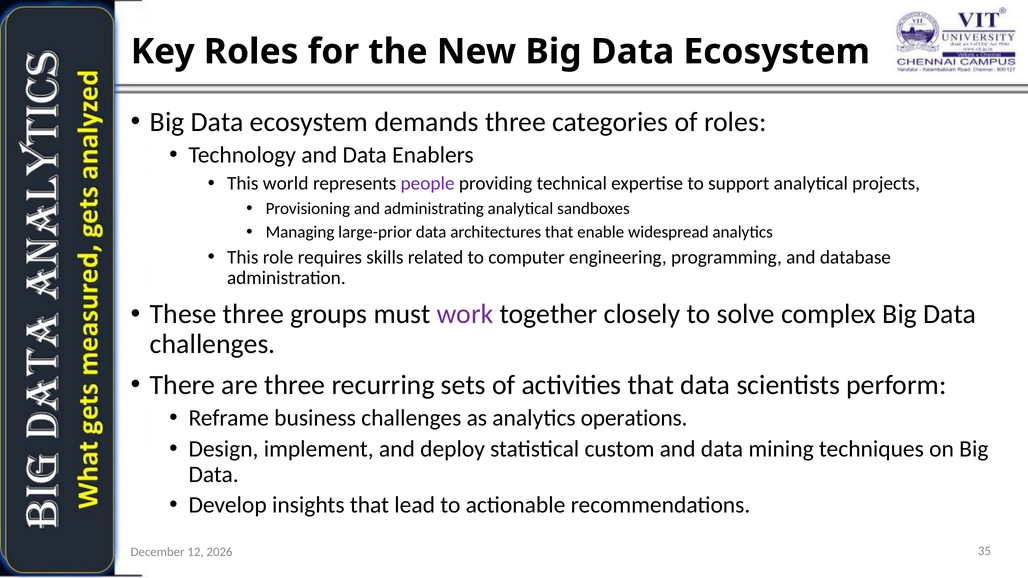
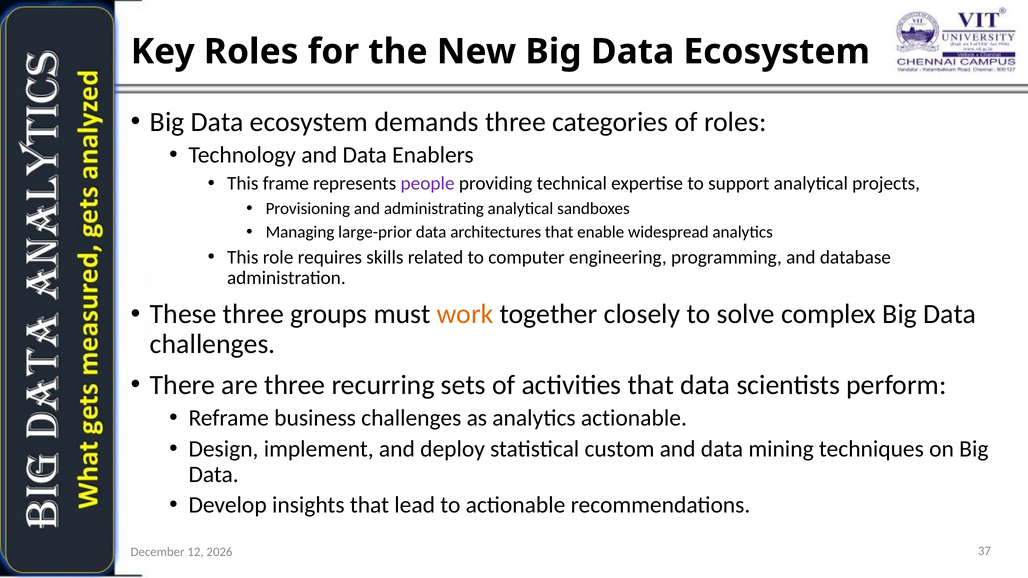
world: world -> frame
work colour: purple -> orange
analytics operations: operations -> actionable
35: 35 -> 37
